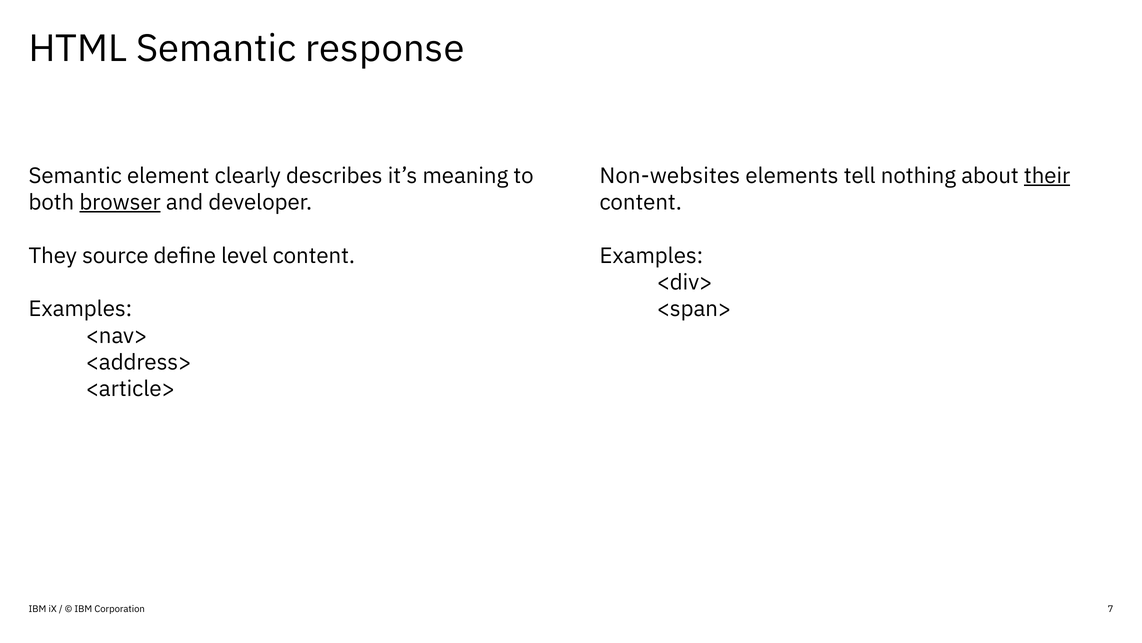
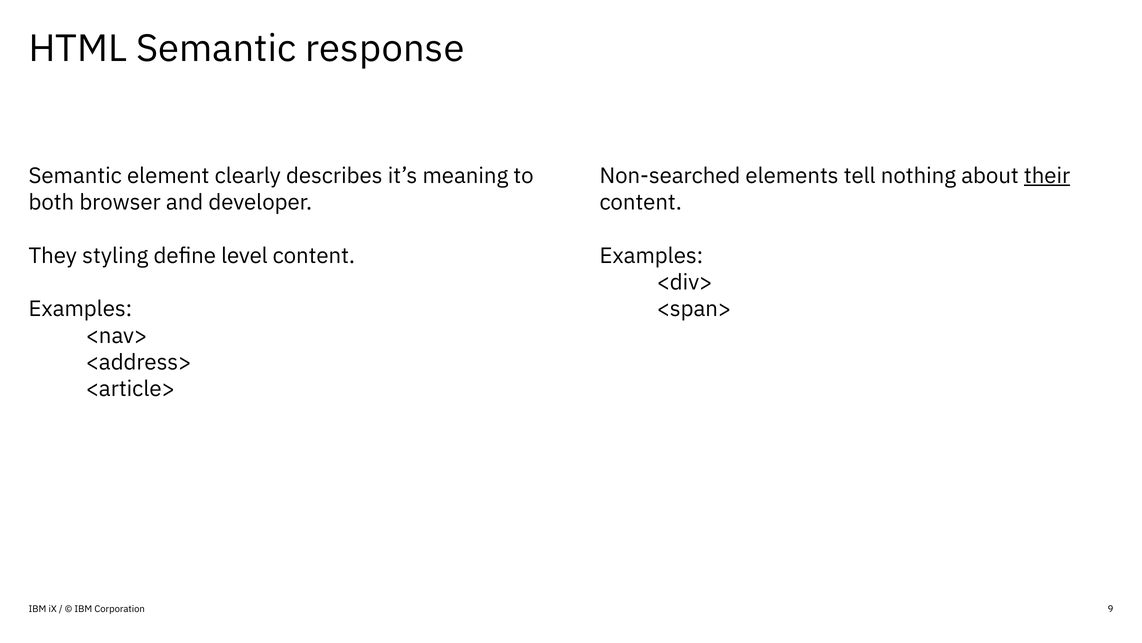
Non-websites: Non-websites -> Non-searched
browser underline: present -> none
source: source -> styling
7: 7 -> 9
